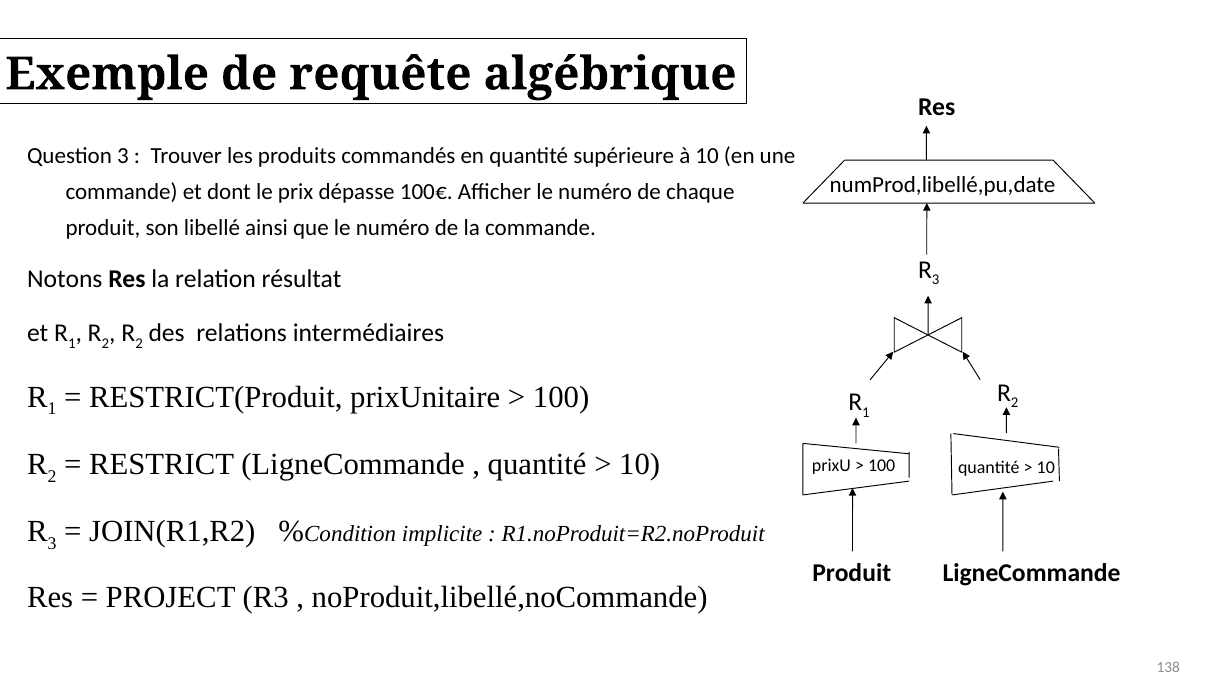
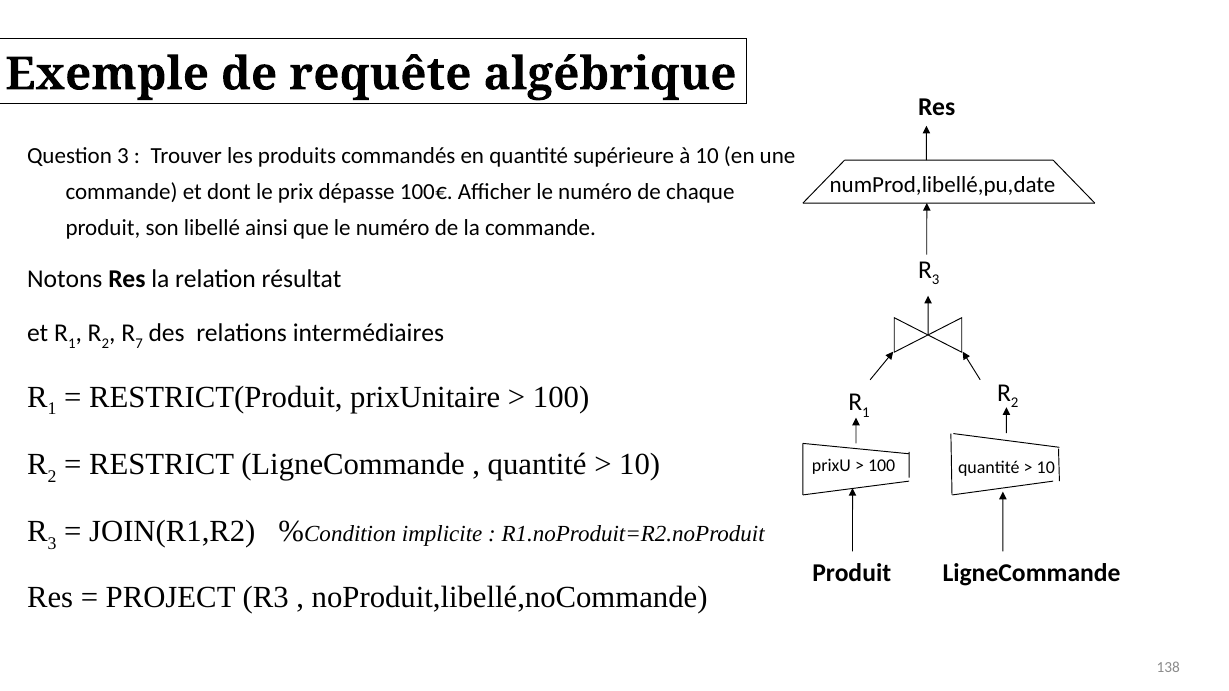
2 at (139, 343): 2 -> 7
